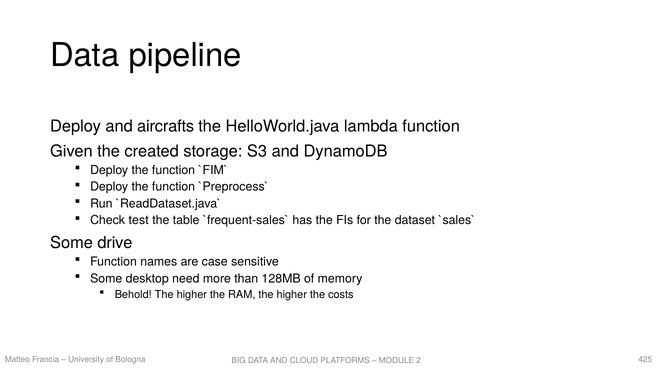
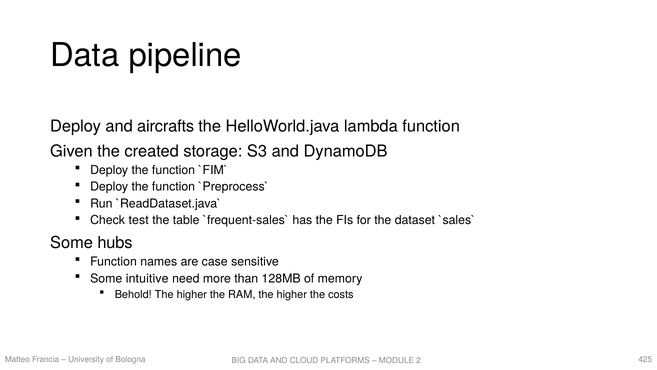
drive: drive -> hubs
desktop: desktop -> intuitive
